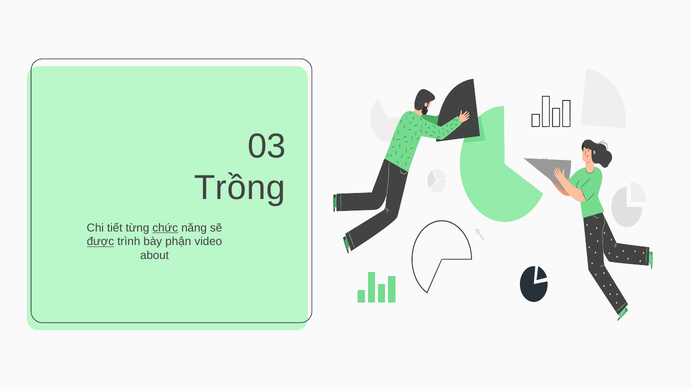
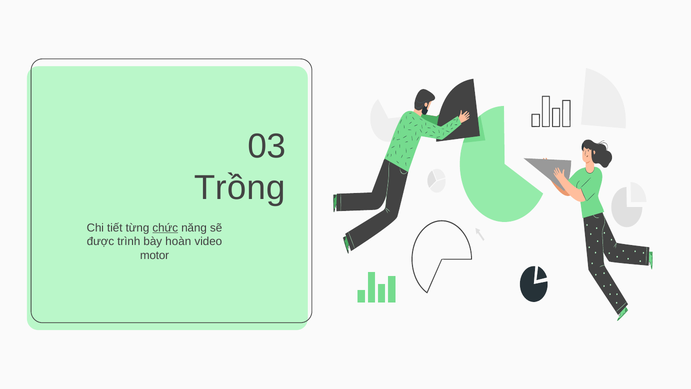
được underline: present -> none
phận: phận -> hoàn
about: about -> motor
